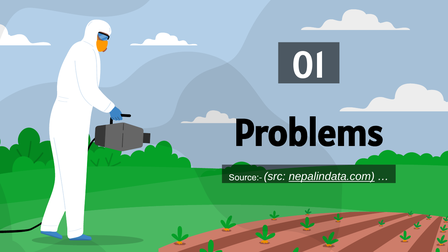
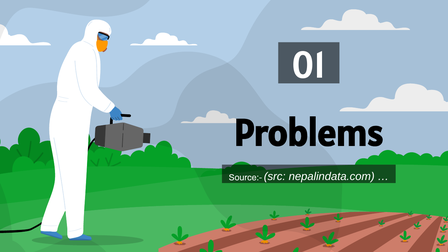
nepalindata.com underline: present -> none
